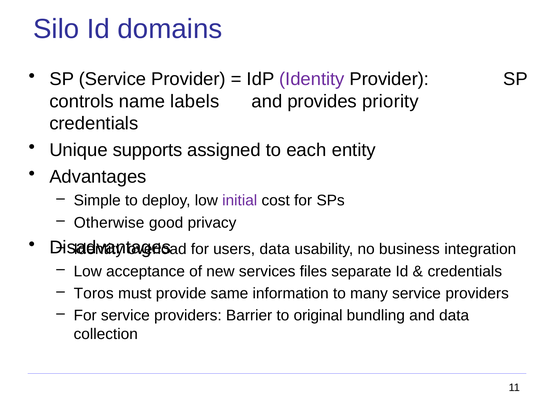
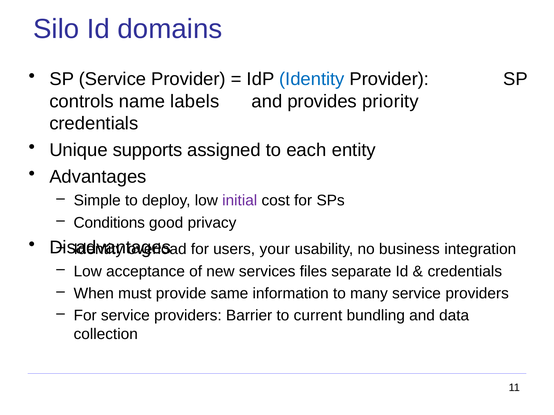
Identity at (312, 79) colour: purple -> blue
Otherwise: Otherwise -> Conditions
users data: data -> your
Toros: Toros -> When
original: original -> current
